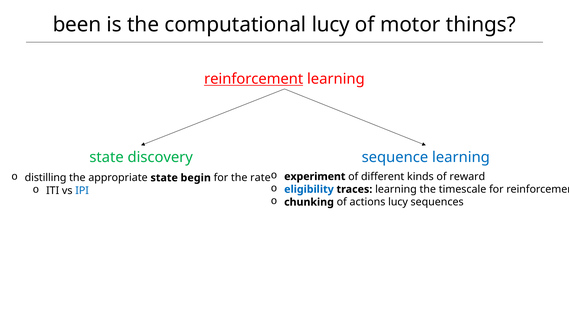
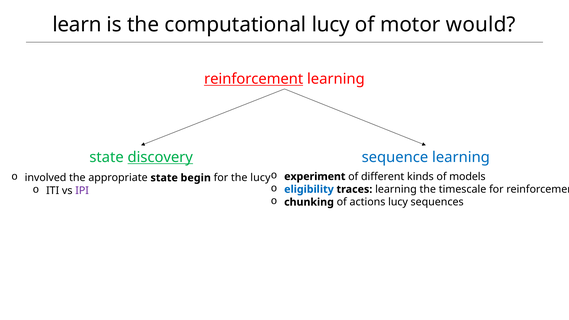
been: been -> learn
things: things -> would
discovery underline: none -> present
reward: reward -> models
distilling: distilling -> involved
the rate: rate -> lucy
IPI colour: blue -> purple
